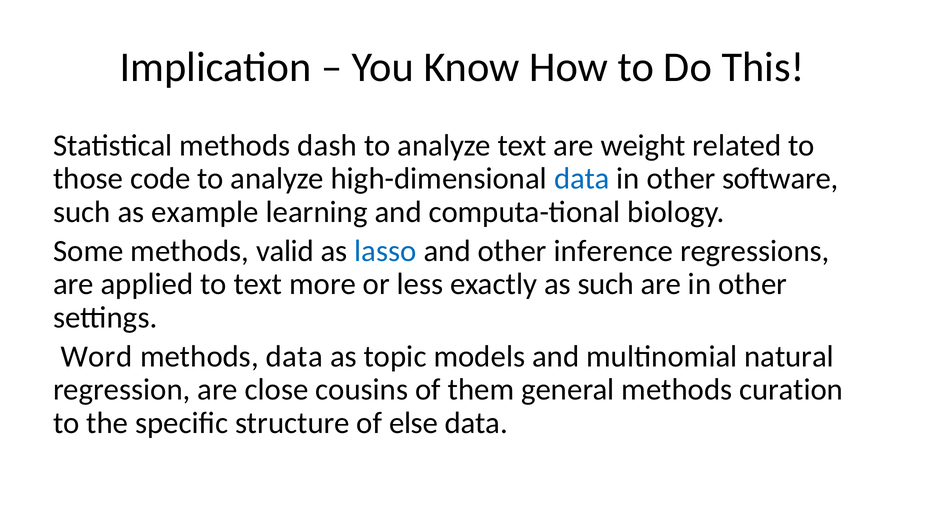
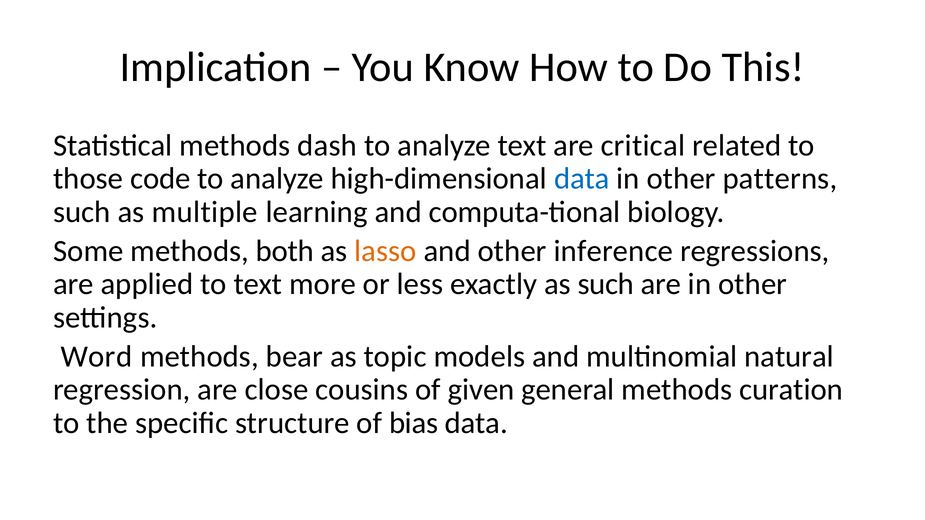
weight: weight -> critical
software: software -> patterns
example: example -> multiple
valid: valid -> both
lasso colour: blue -> orange
methods data: data -> bear
them: them -> given
else: else -> bias
